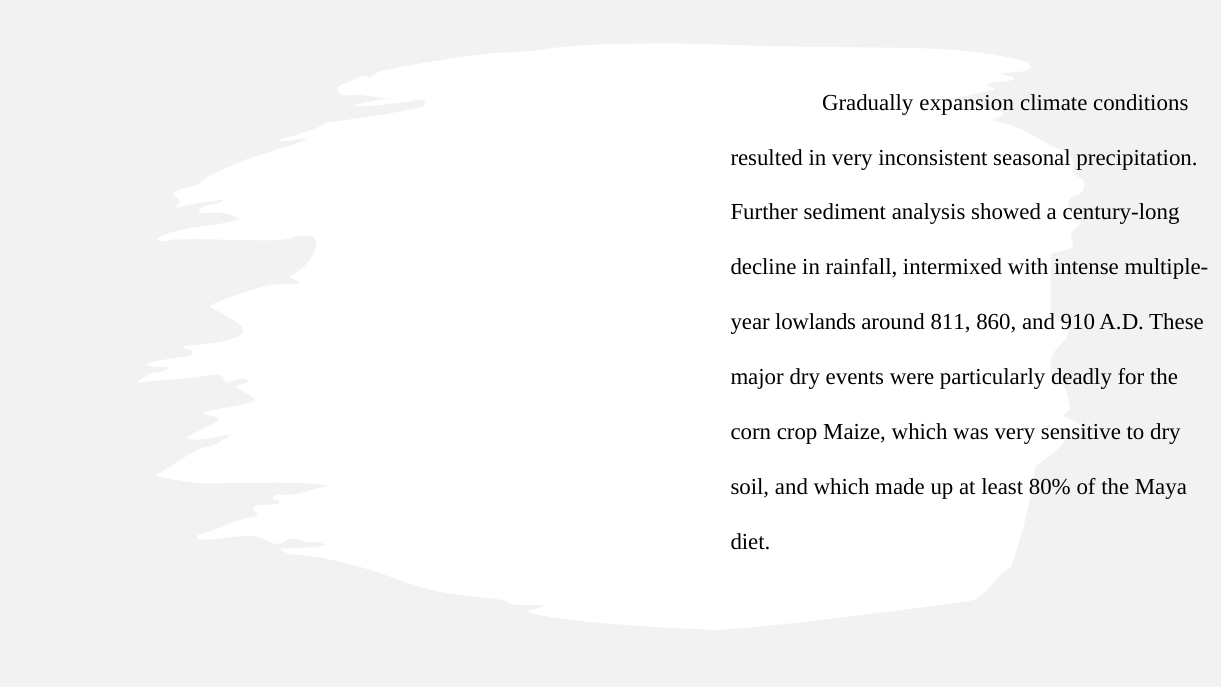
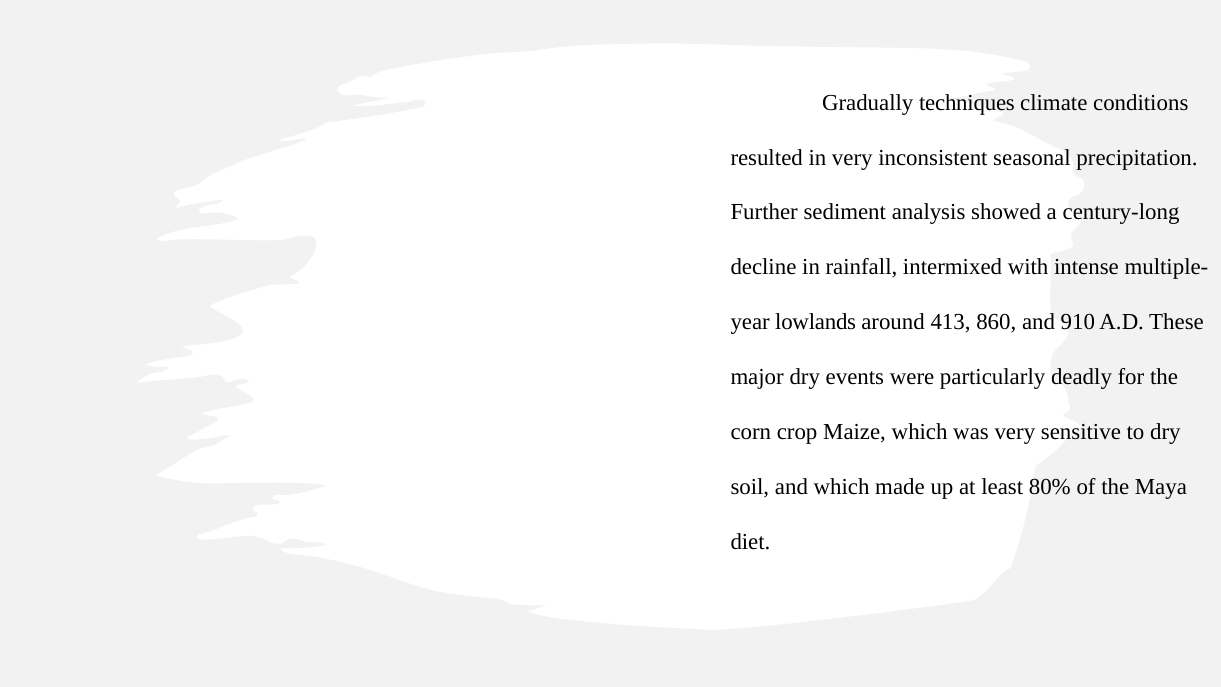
expansion: expansion -> techniques
811: 811 -> 413
